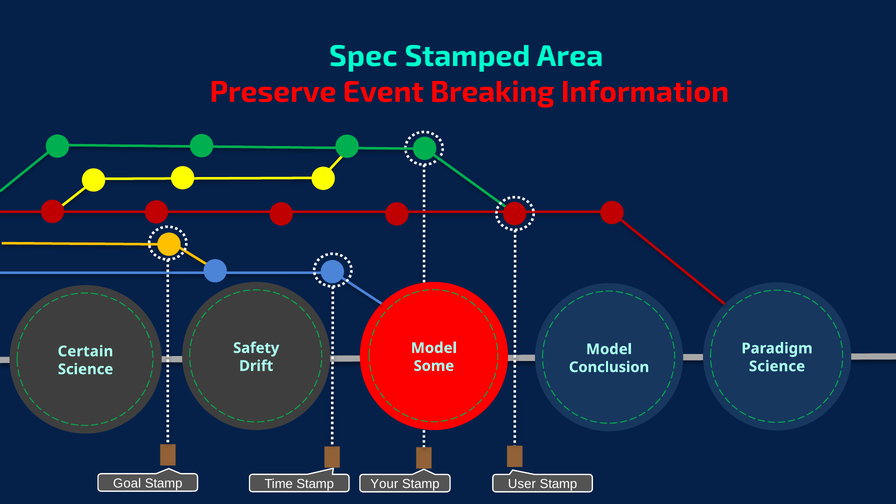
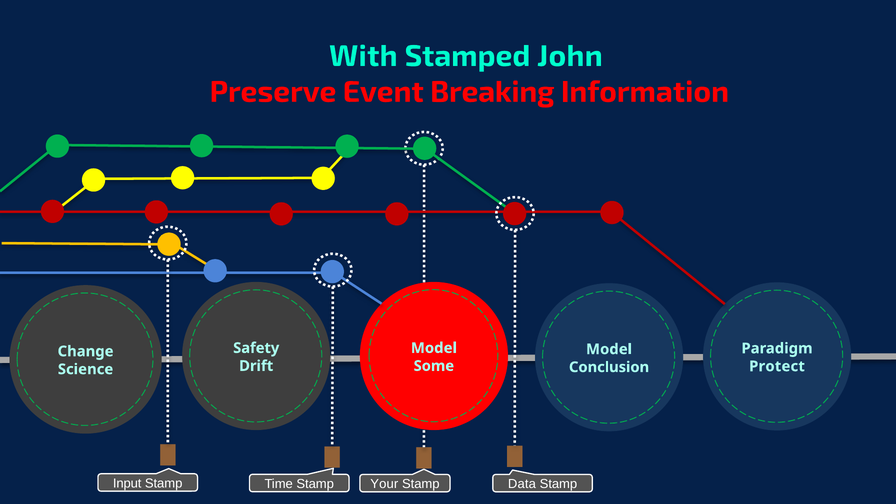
Spec: Spec -> With
Area: Area -> John
Certain: Certain -> Change
Science at (777, 366): Science -> Protect
Goal: Goal -> Input
User: User -> Data
